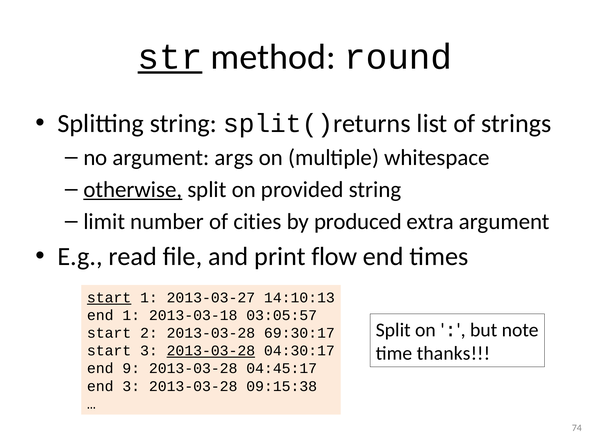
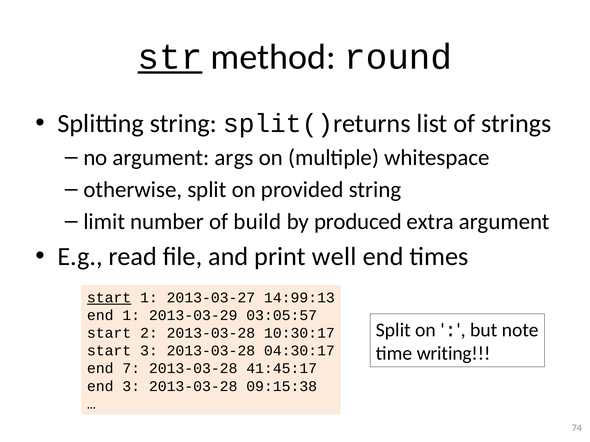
otherwise underline: present -> none
cities: cities -> build
flow: flow -> well
14:10:13: 14:10:13 -> 14:99:13
2013-03-18: 2013-03-18 -> 2013-03-29
69:30:17: 69:30:17 -> 10:30:17
2013-03-28 at (211, 351) underline: present -> none
thanks: thanks -> writing
9: 9 -> 7
04:45:17: 04:45:17 -> 41:45:17
